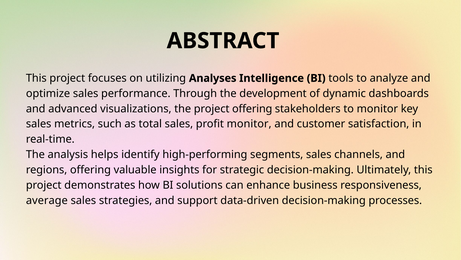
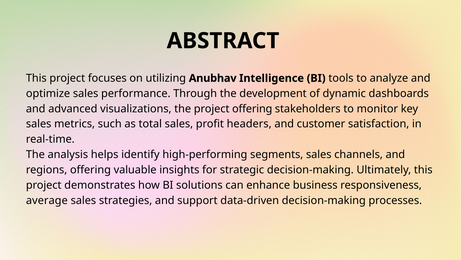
Analyses: Analyses -> Anubhav
profit monitor: monitor -> headers
